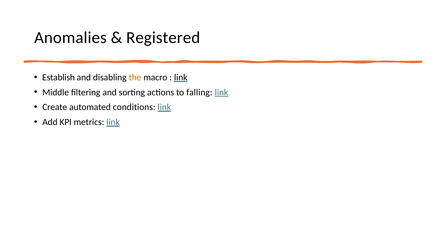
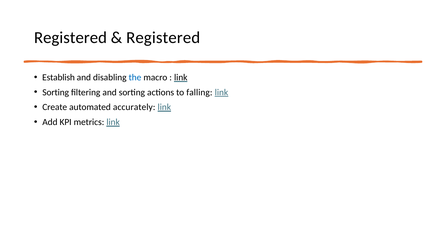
Anomalies at (70, 37): Anomalies -> Registered
the colour: orange -> blue
Middle at (56, 92): Middle -> Sorting
conditions: conditions -> accurately
